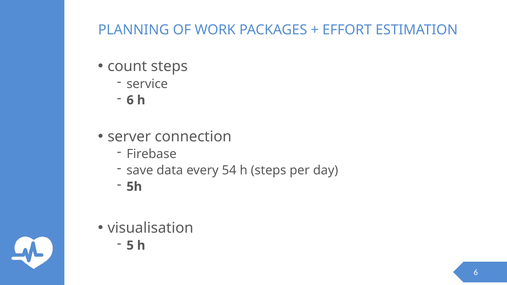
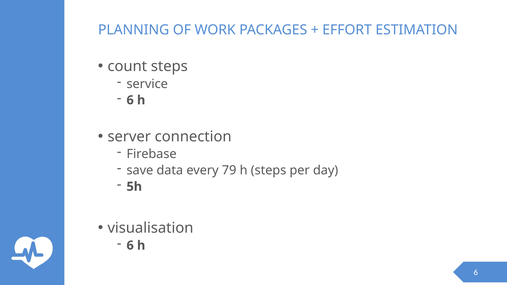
54: 54 -> 79
5 at (130, 246): 5 -> 6
